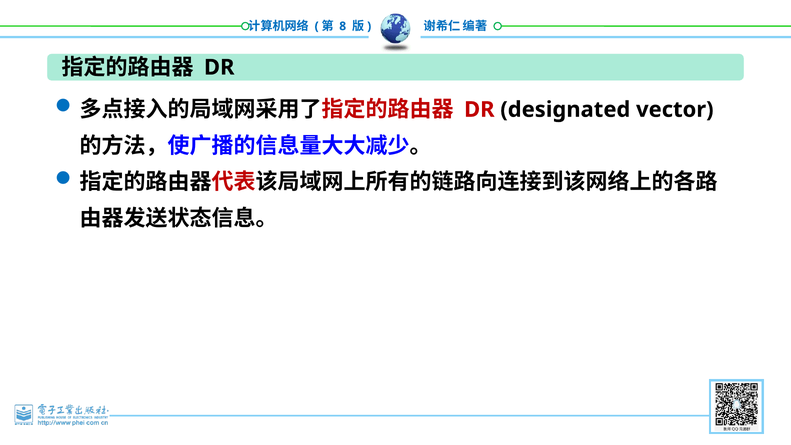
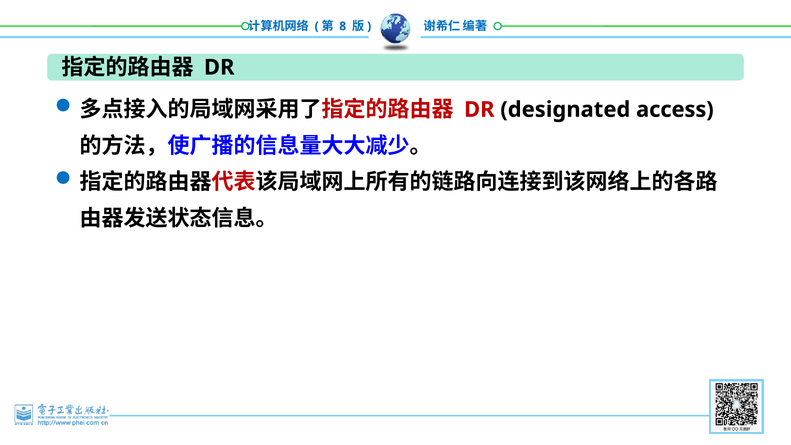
vector: vector -> access
